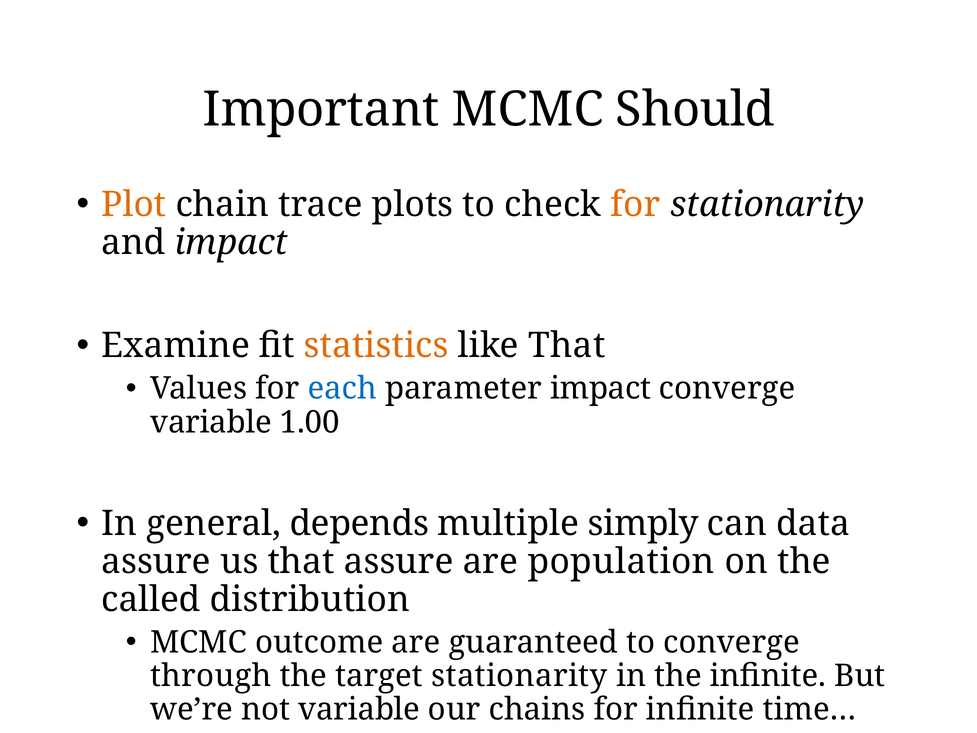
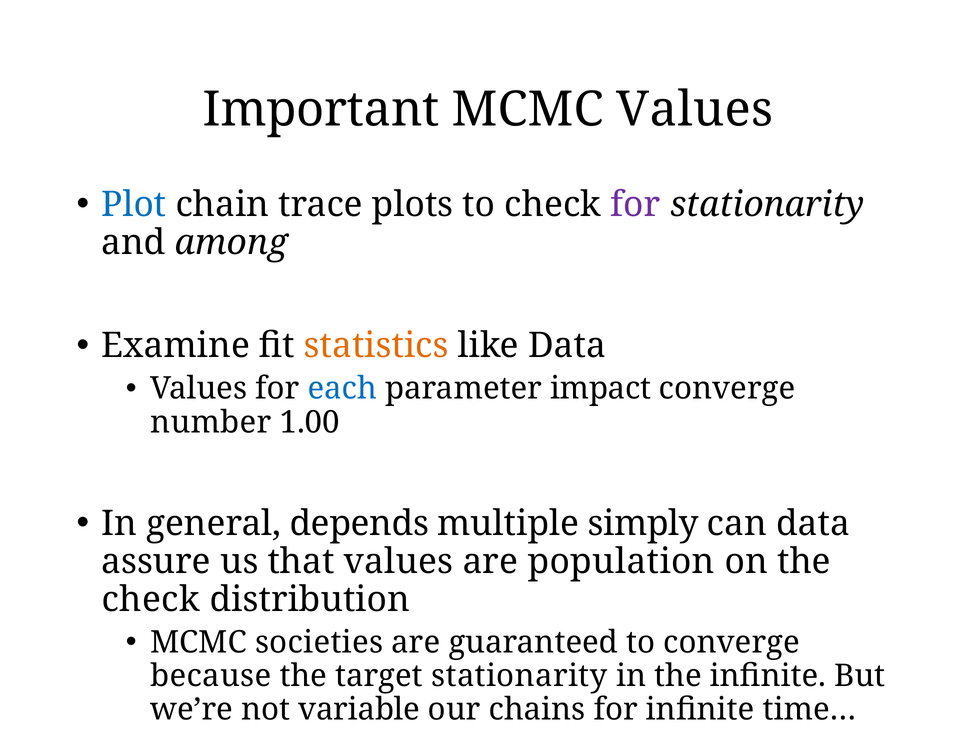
MCMC Should: Should -> Values
Plot colour: orange -> blue
for at (635, 204) colour: orange -> purple
and impact: impact -> among
like That: That -> Data
variable at (211, 422): variable -> number
that assure: assure -> values
called at (151, 599): called -> check
outcome: outcome -> societies
through: through -> because
